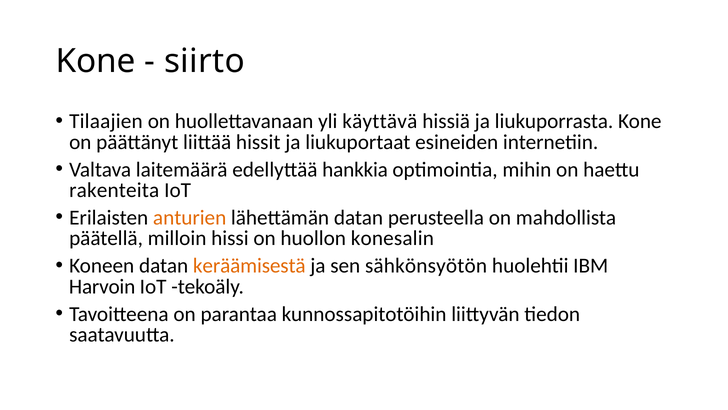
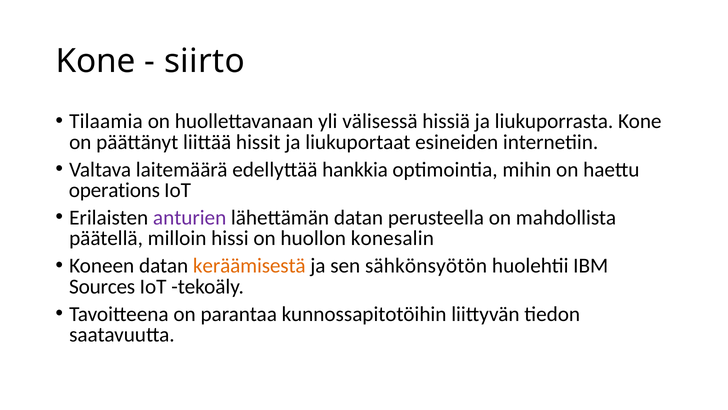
Tilaajien: Tilaajien -> Tilaamia
käyttävä: käyttävä -> välisessä
rakenteita: rakenteita -> operations
anturien colour: orange -> purple
Harvoin: Harvoin -> Sources
